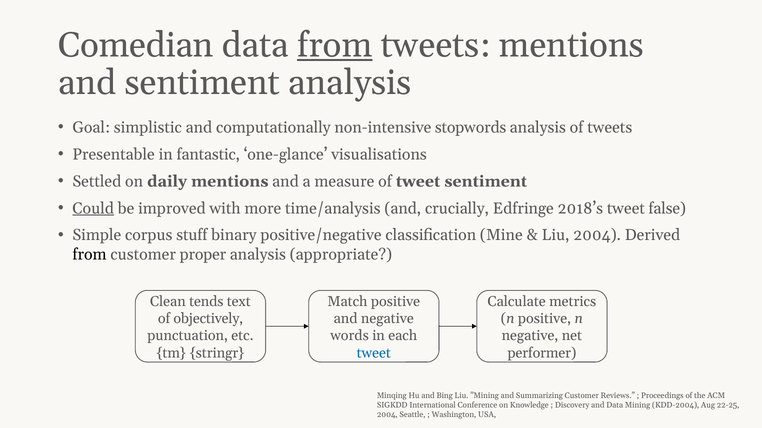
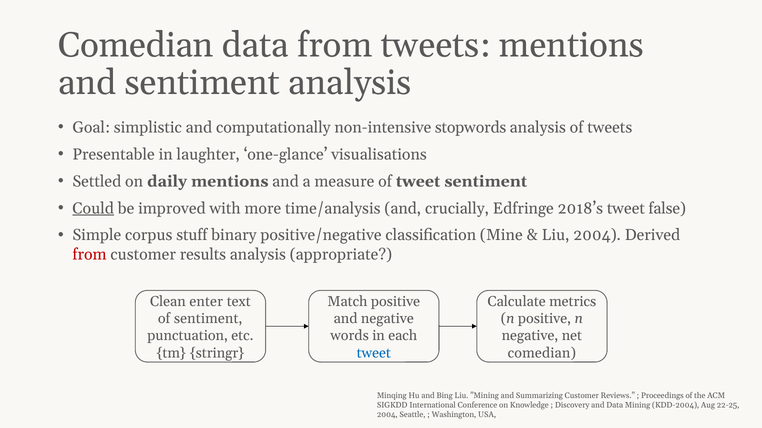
from at (335, 45) underline: present -> none
fantastic: fantastic -> laughter
from at (89, 255) colour: black -> red
proper: proper -> results
tends: tends -> enter
of objectively: objectively -> sentiment
performer at (542, 353): performer -> comedian
